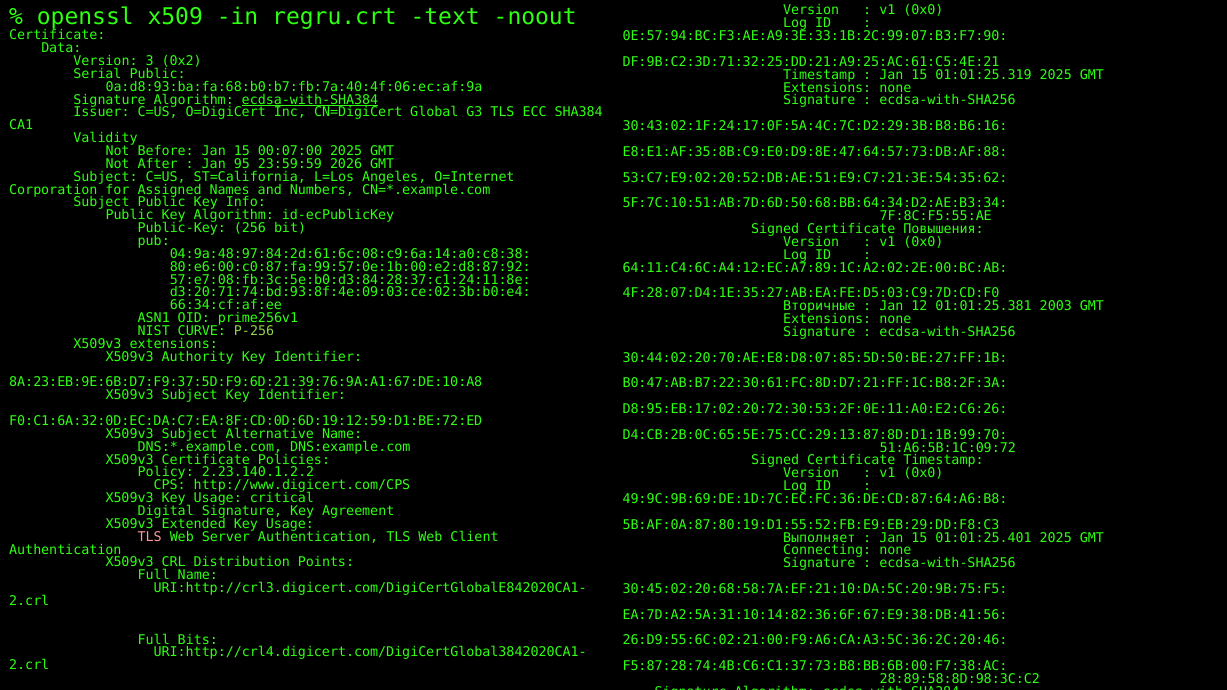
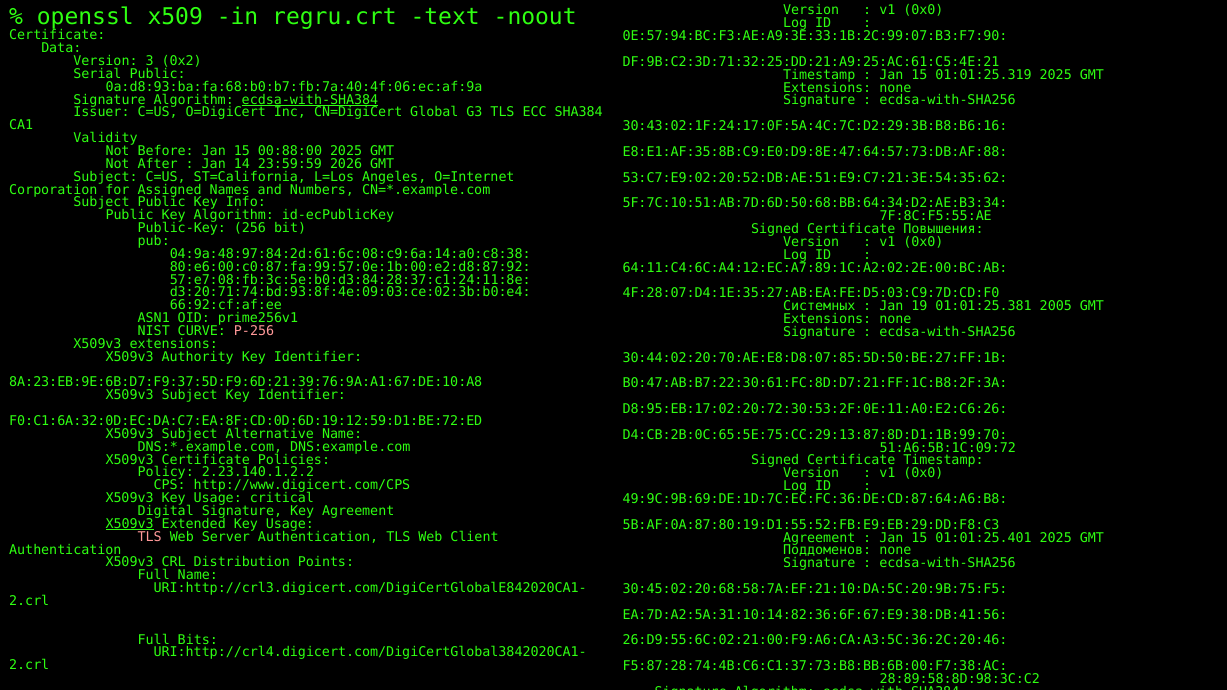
00:07:00: 00:07:00 -> 00:88:00
95: 95 -> 14
66:34:cf:af:ee: 66:34:cf:af:ee -> 66:92:cf:af:ee
Вторичные: Вторичные -> Системных
12: 12 -> 19
2003: 2003 -> 2005
P-256 colour: light green -> pink
X509v3 at (130, 524) underline: none -> present
Выполняет at (819, 538): Выполняет -> Agreement
Connecting: Connecting -> Поддоменов
